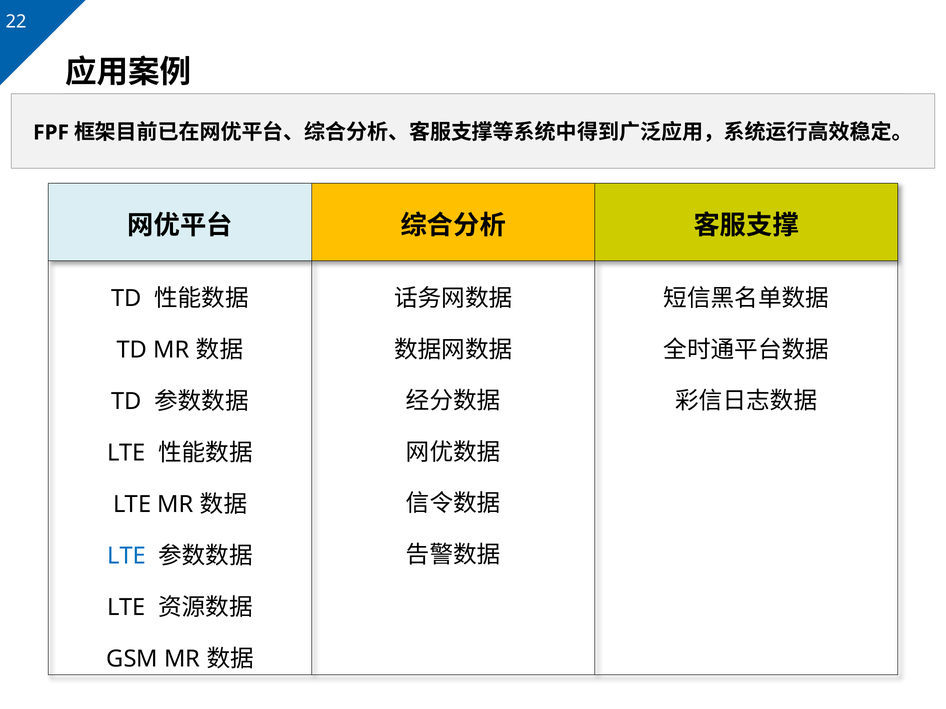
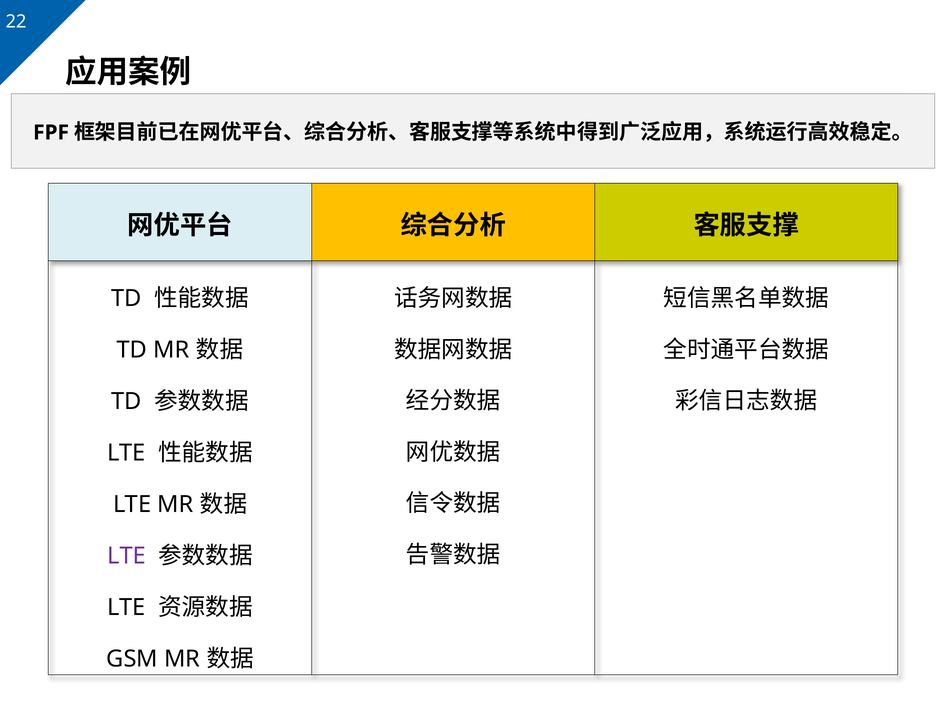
LTE at (127, 557) colour: blue -> purple
